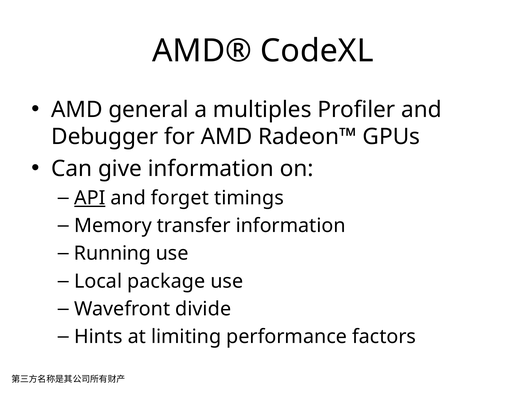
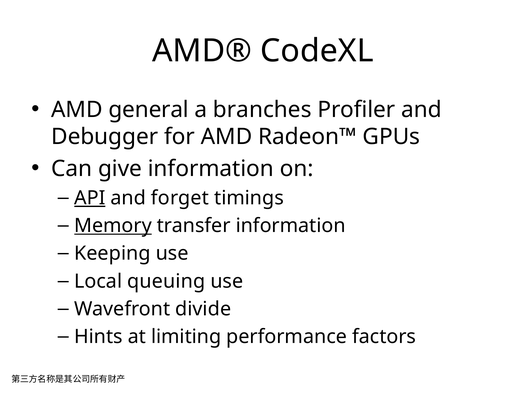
multiples: multiples -> branches
Memory underline: none -> present
Running: Running -> Keeping
package: package -> queuing
